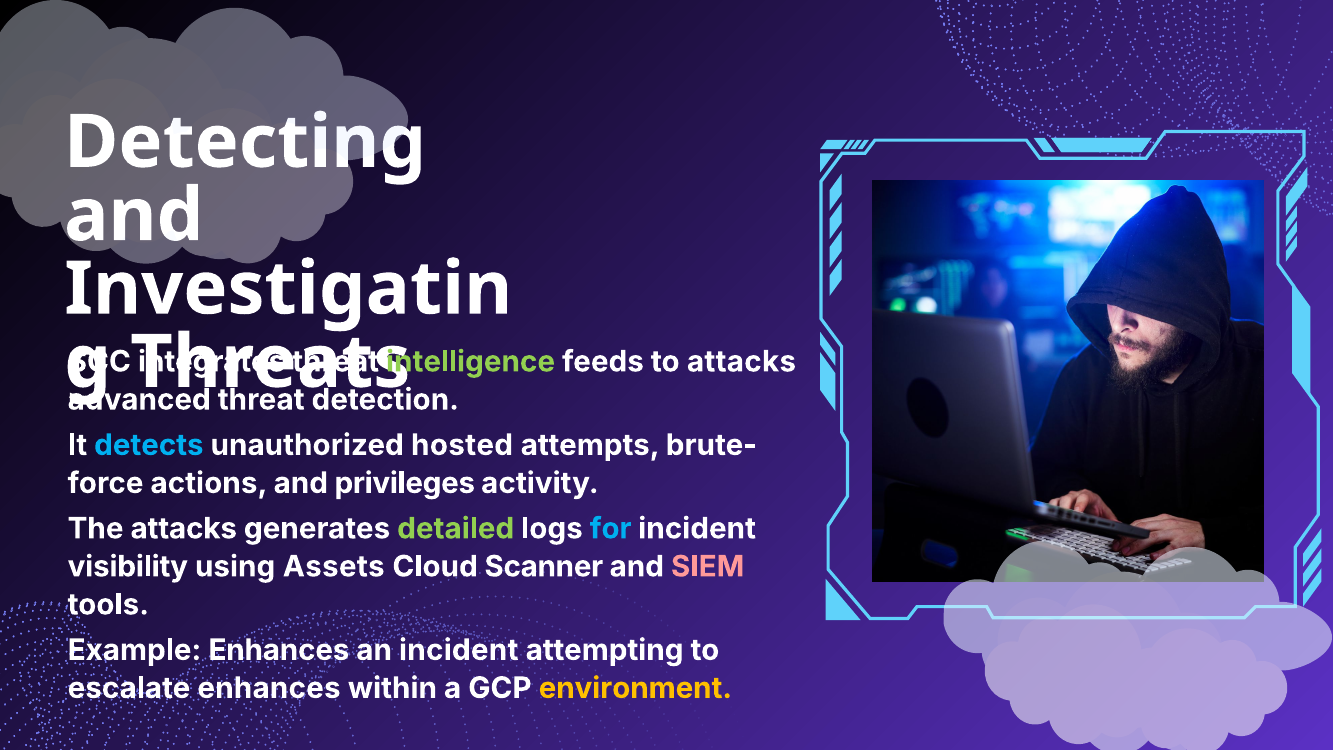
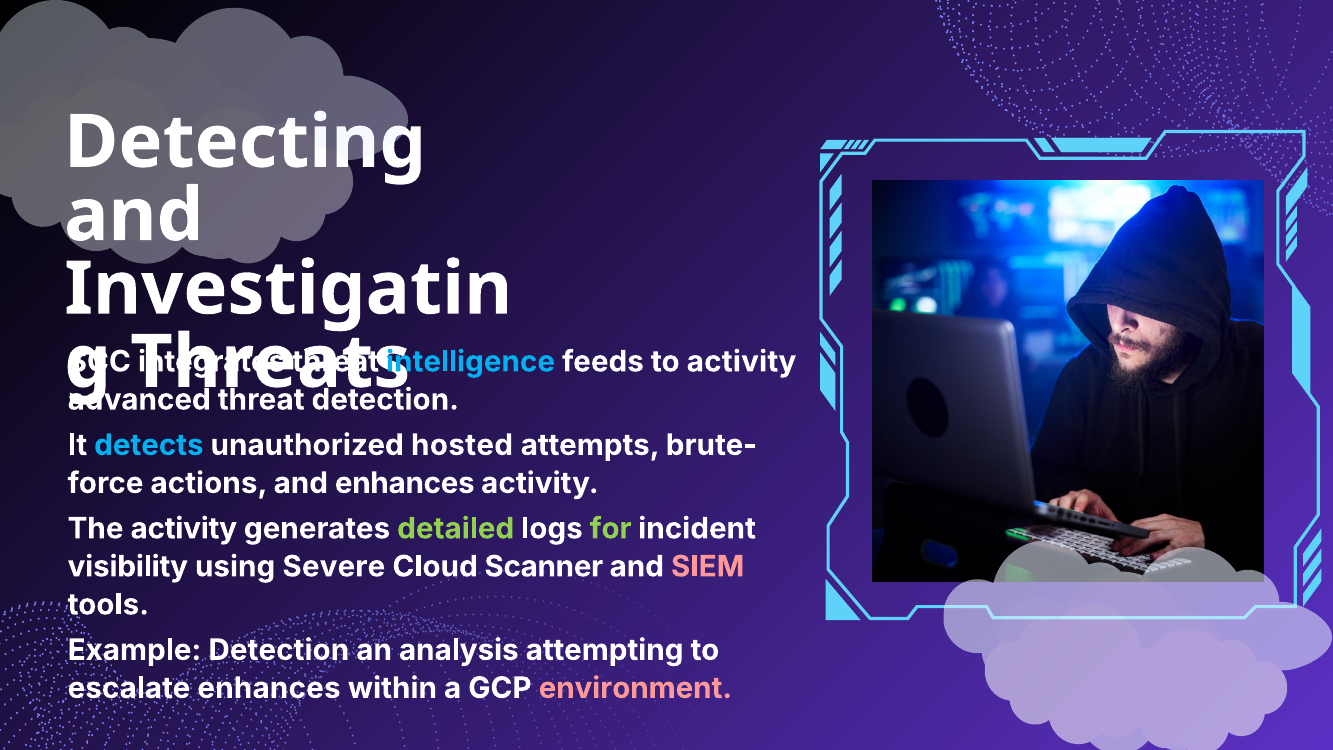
intelligence colour: light green -> light blue
to attacks: attacks -> activity
and privileges: privileges -> enhances
The attacks: attacks -> activity
for colour: light blue -> light green
Assets: Assets -> Severe
Example Enhances: Enhances -> Detection
an incident: incident -> analysis
environment colour: yellow -> pink
